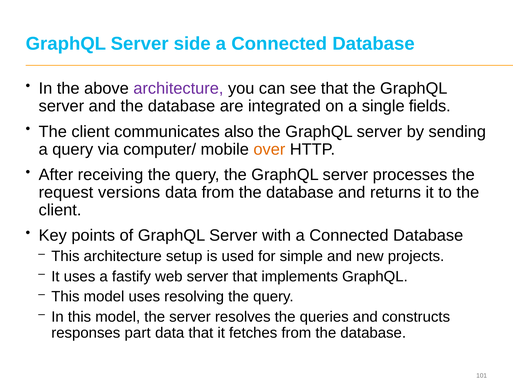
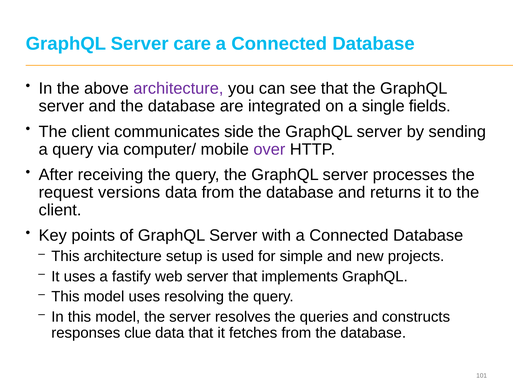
side: side -> care
also: also -> side
over colour: orange -> purple
part: part -> clue
